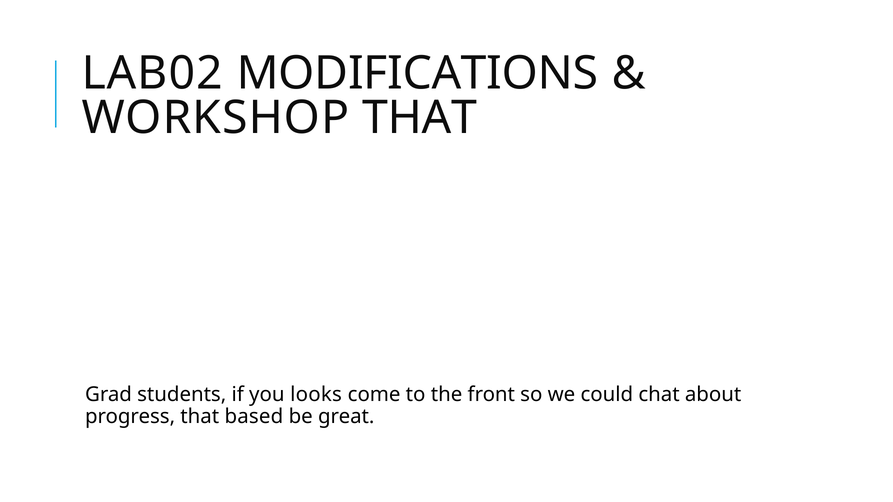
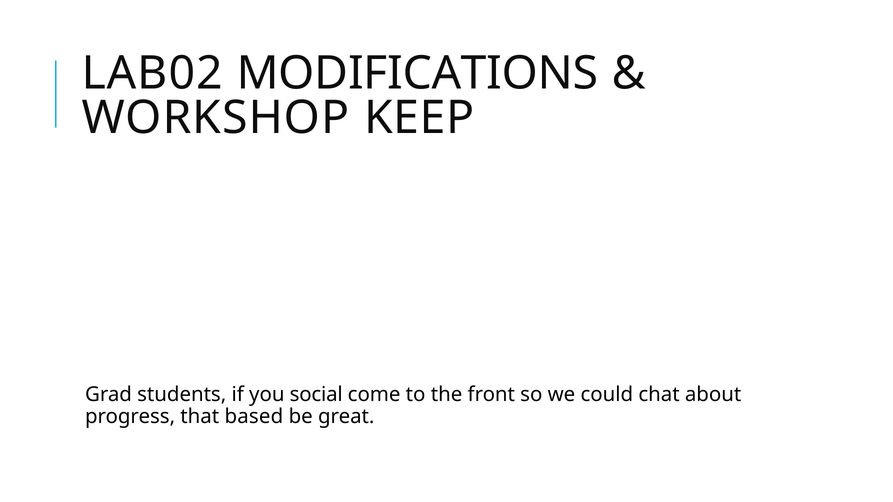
WORKSHOP THAT: THAT -> KEEP
looks: looks -> social
